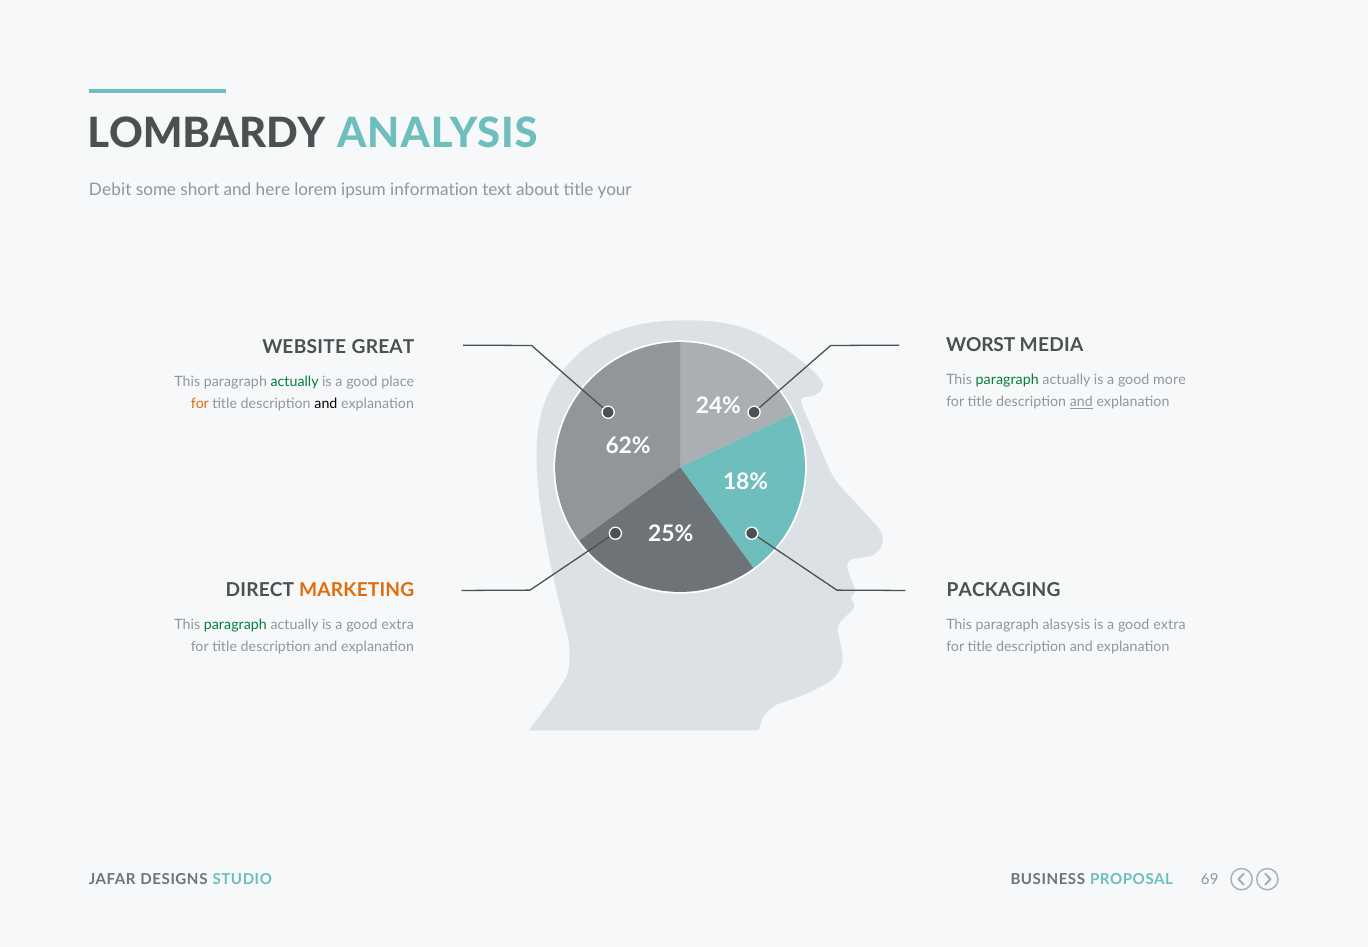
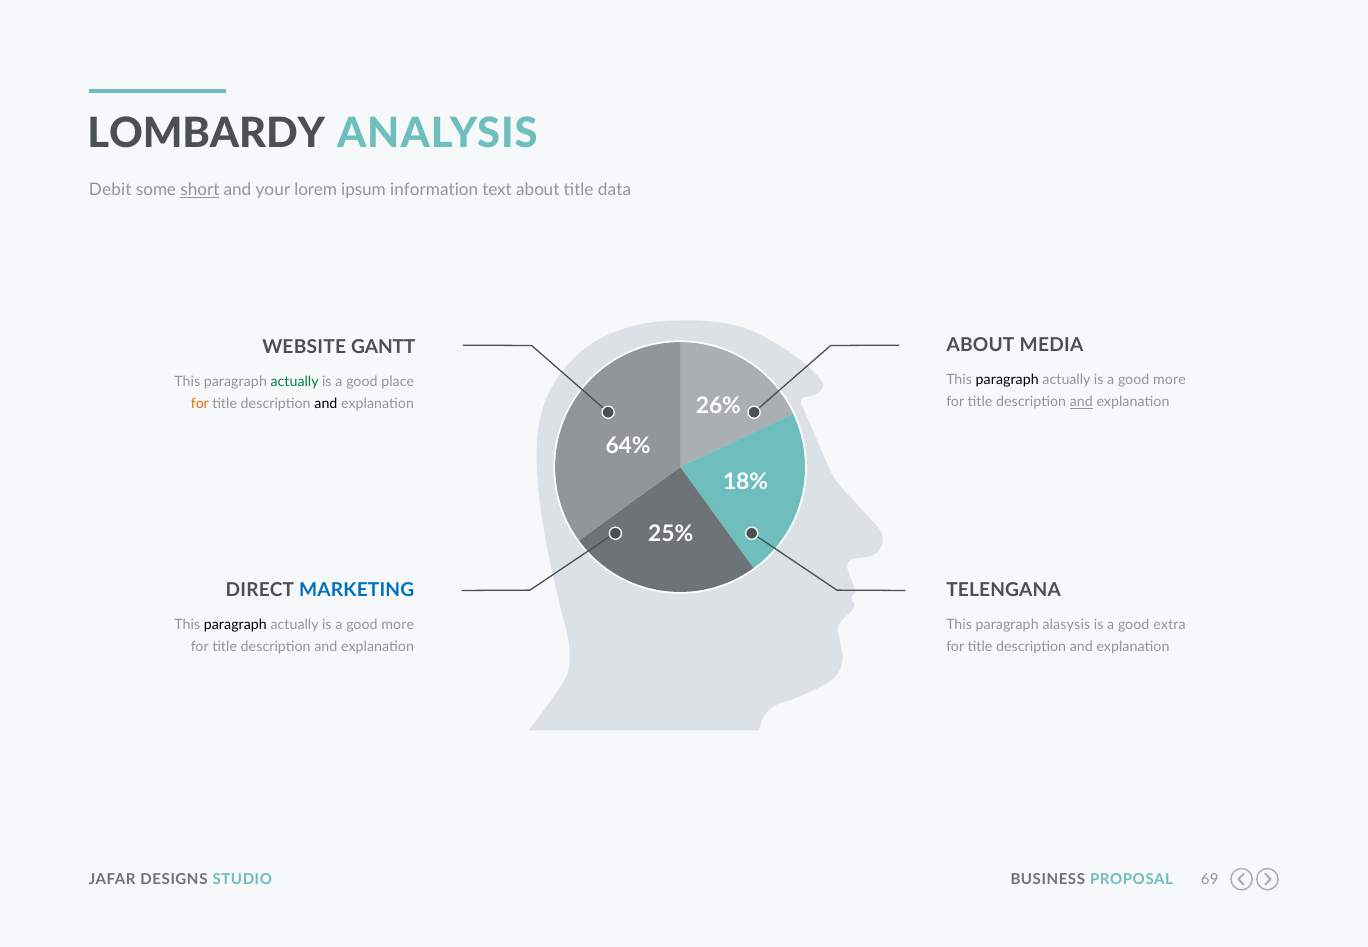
short underline: none -> present
here: here -> your
your: your -> data
WORST at (981, 346): WORST -> ABOUT
GREAT: GREAT -> GANTT
paragraph at (1007, 380) colour: green -> black
24%: 24% -> 26%
62%: 62% -> 64%
MARKETING colour: orange -> blue
PACKAGING: PACKAGING -> TELENGANA
paragraph at (235, 625) colour: green -> black
extra at (398, 625): extra -> more
